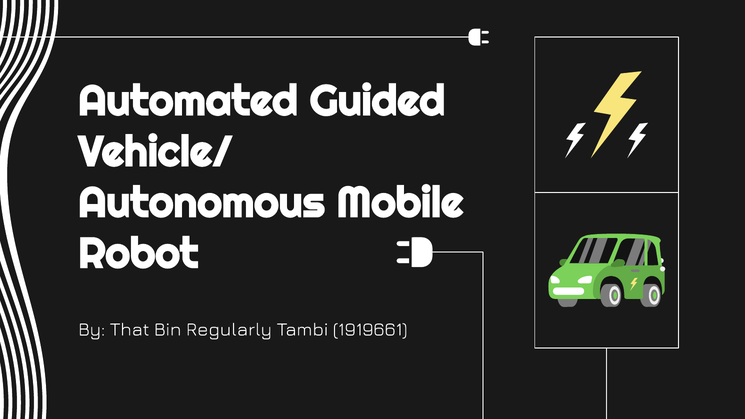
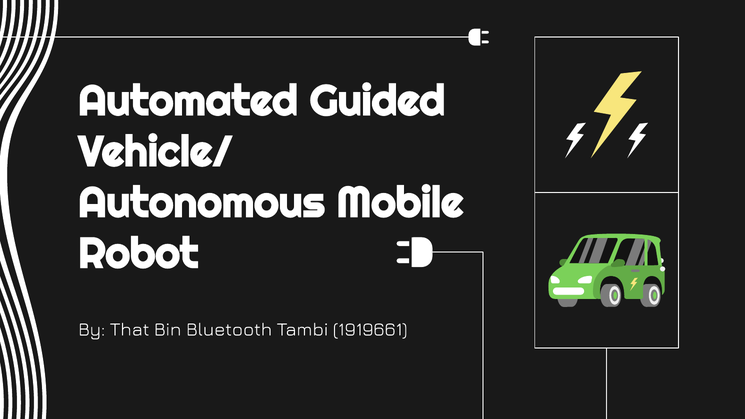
Regularly: Regularly -> Bluetooth
